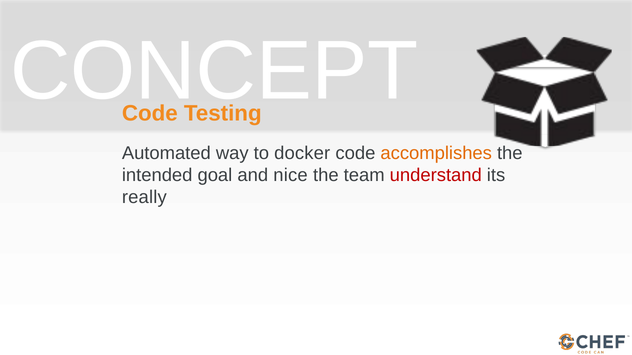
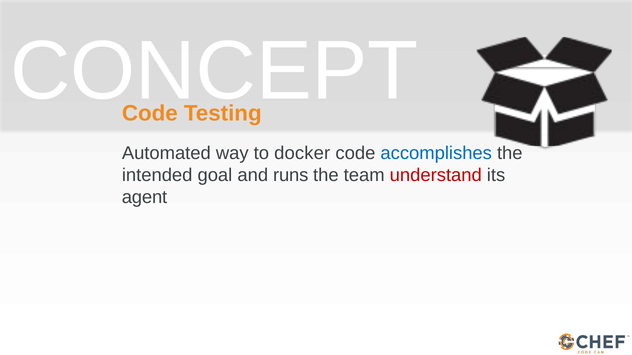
accomplishes colour: orange -> blue
nice: nice -> runs
really: really -> agent
